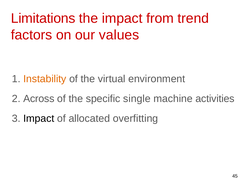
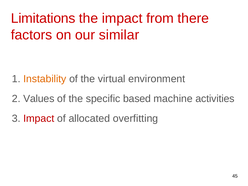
trend: trend -> there
values: values -> similar
Across: Across -> Values
single: single -> based
Impact at (39, 118) colour: black -> red
